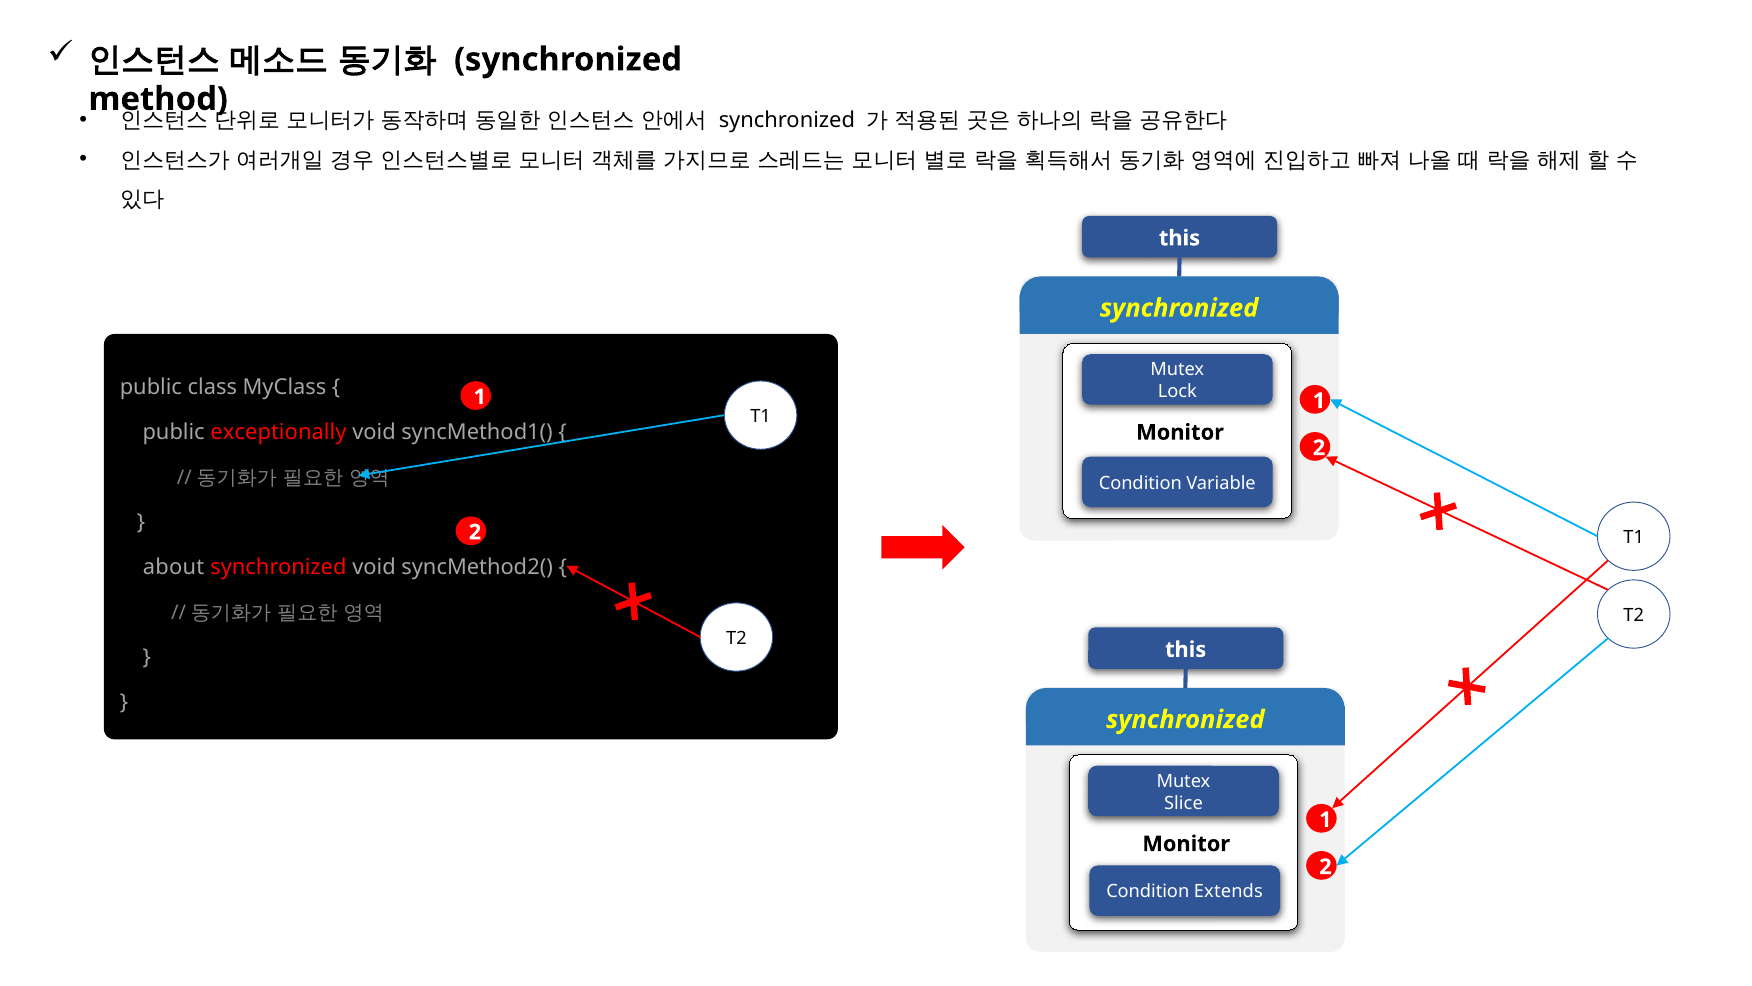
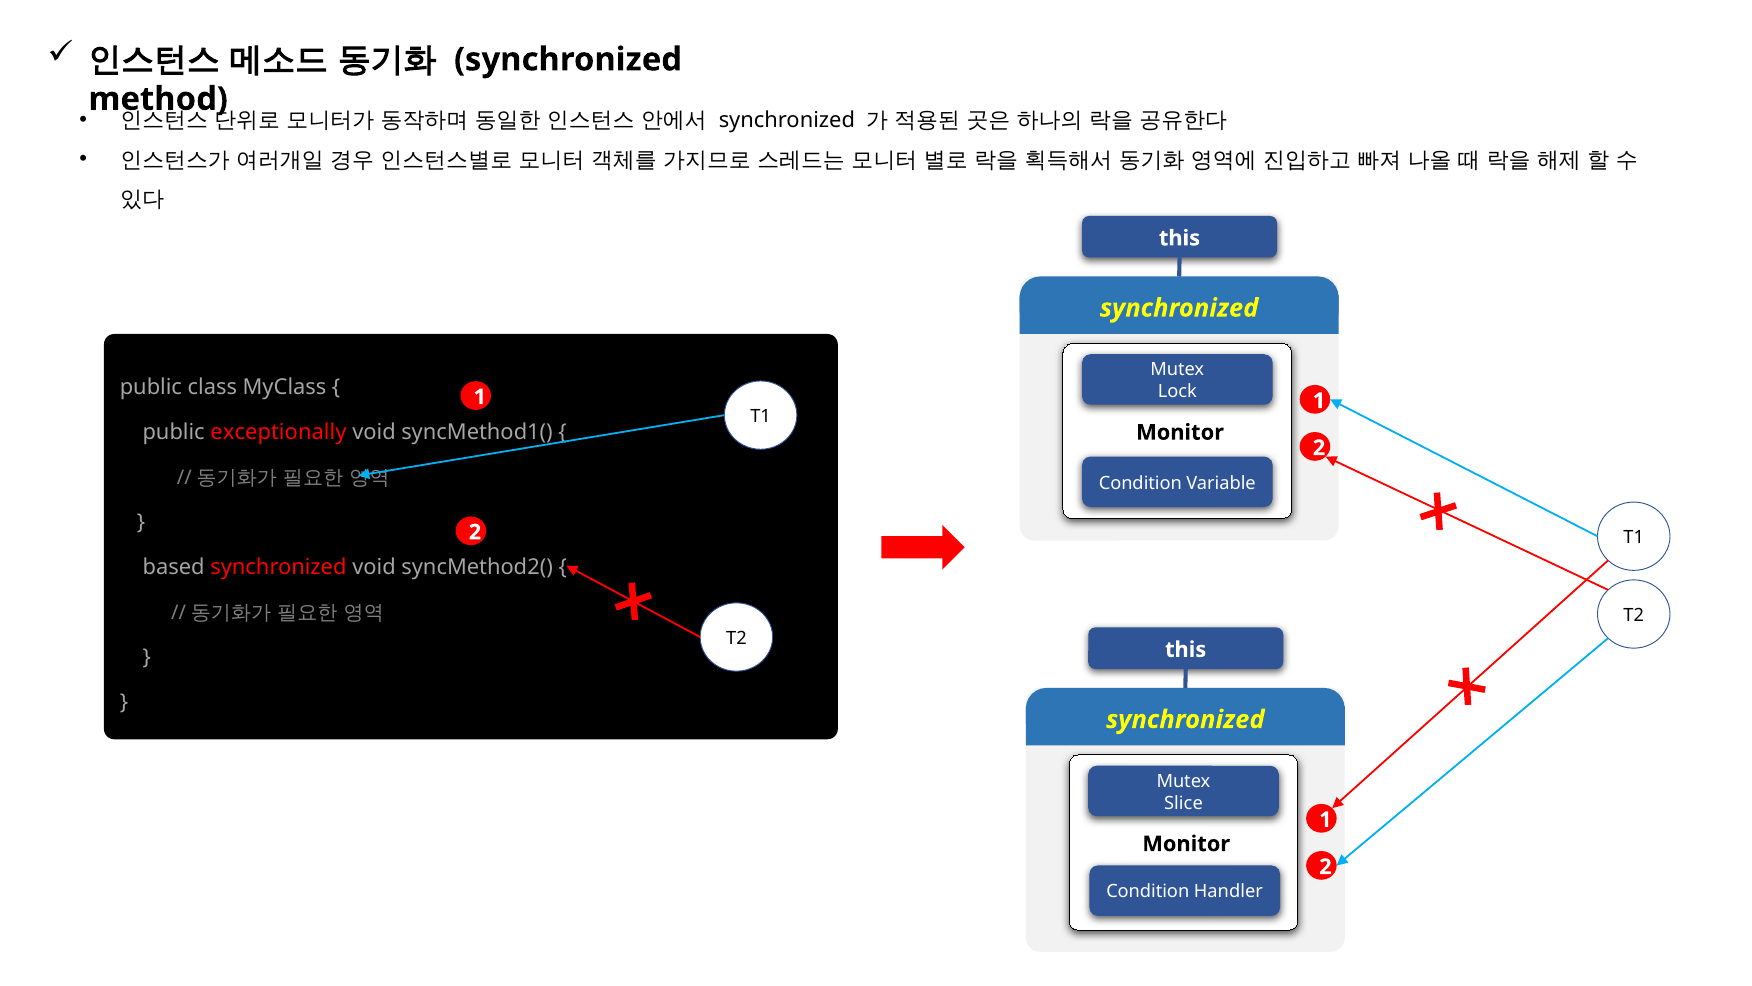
about: about -> based
Extends: Extends -> Handler
